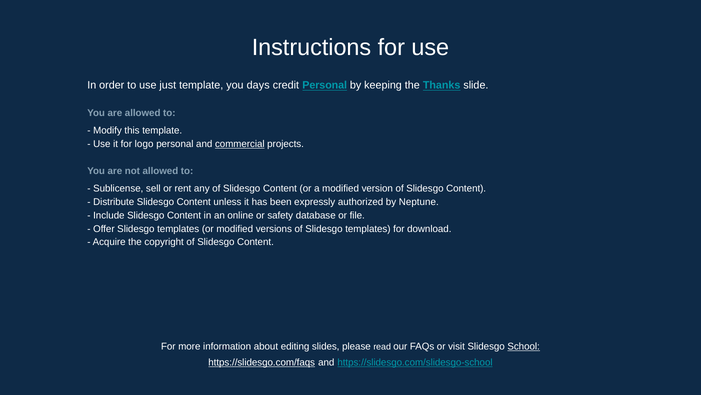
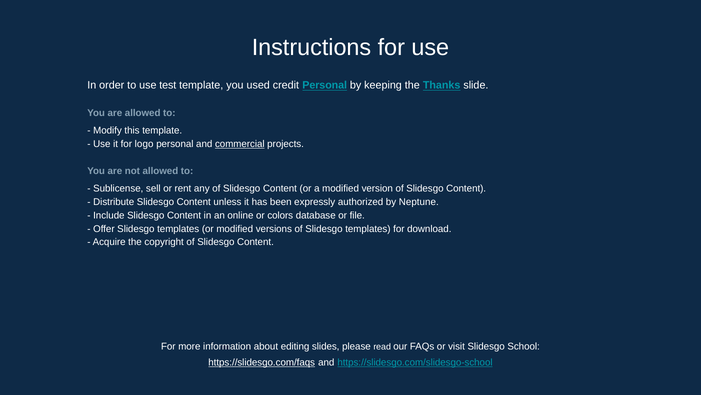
just: just -> test
days: days -> used
safety: safety -> colors
School underline: present -> none
